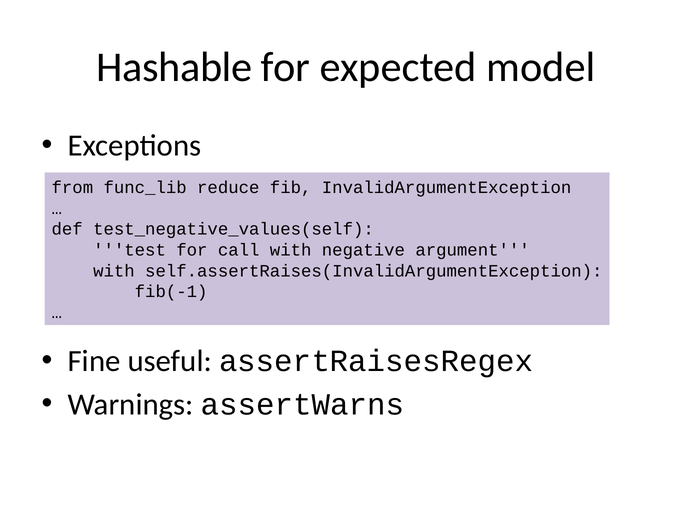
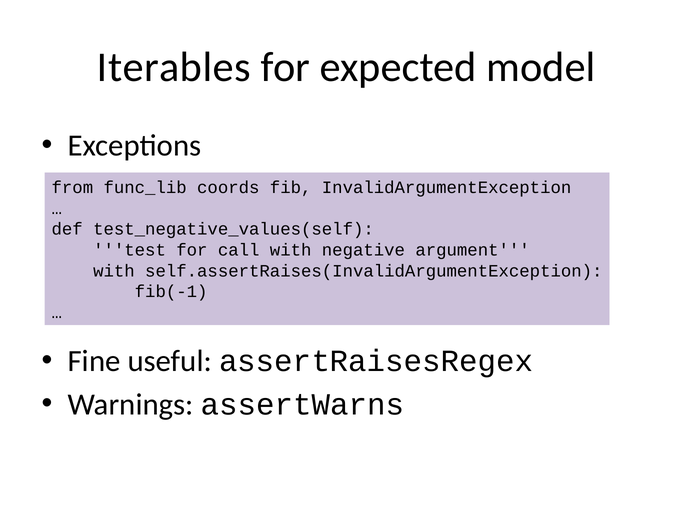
Hashable: Hashable -> Iterables
reduce: reduce -> coords
